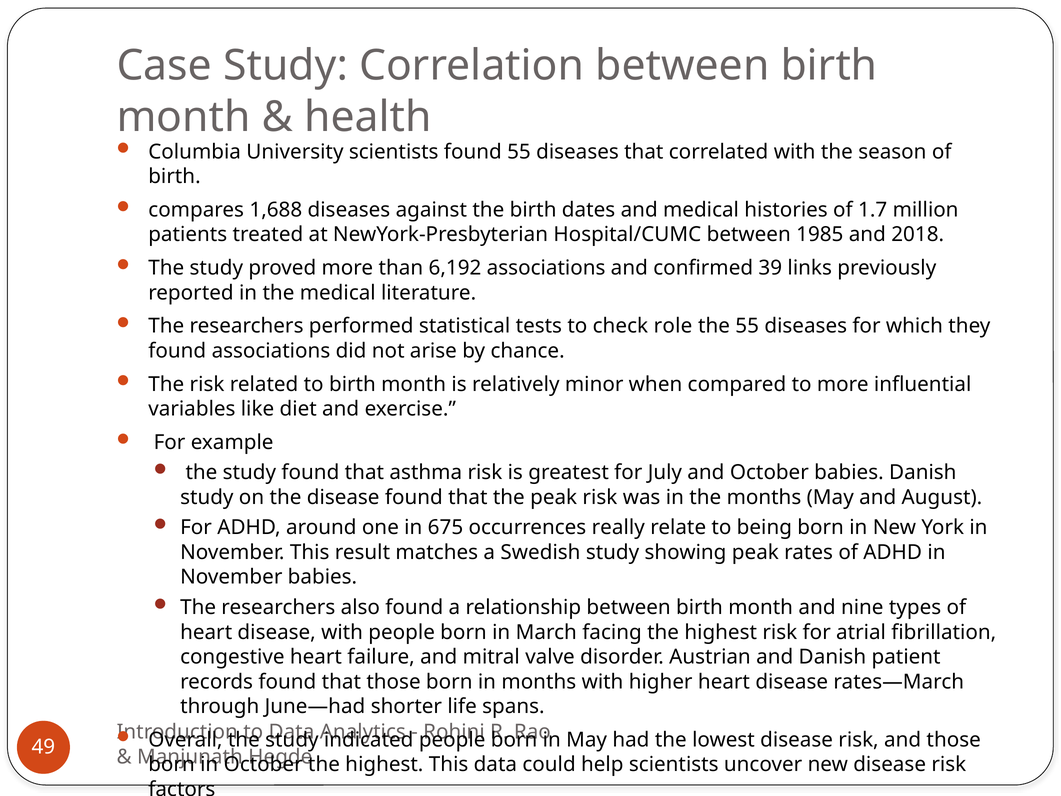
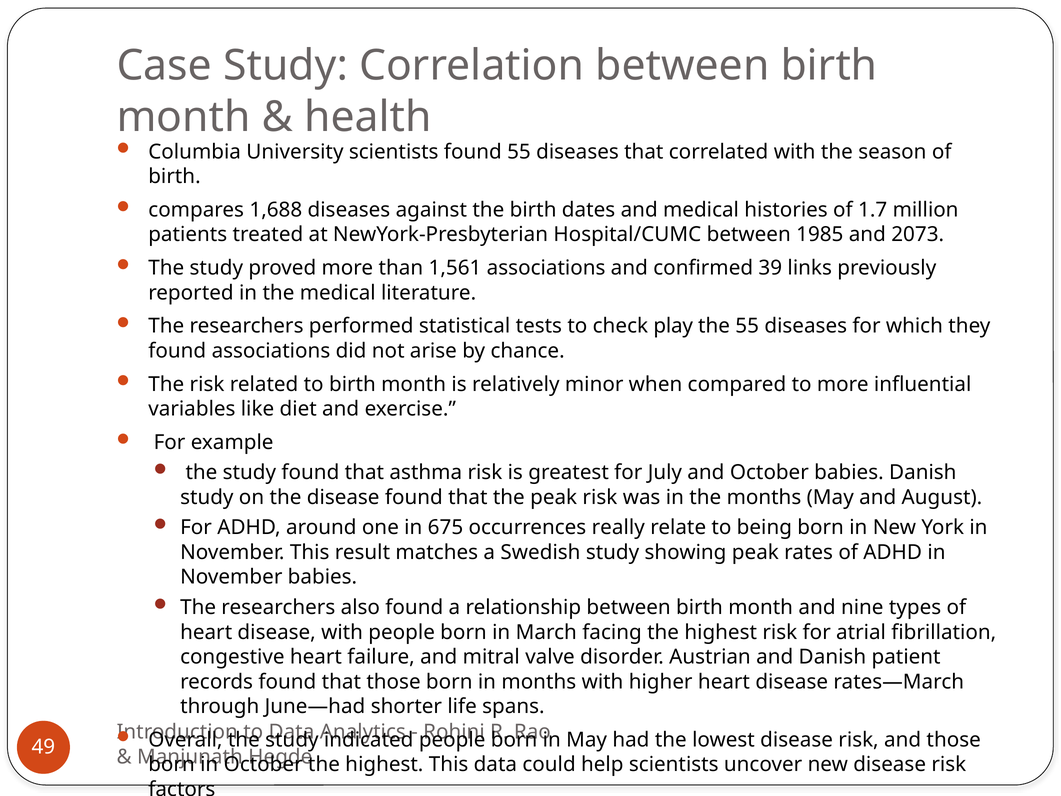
2018: 2018 -> 2073
6,192: 6,192 -> 1,561
role: role -> play
